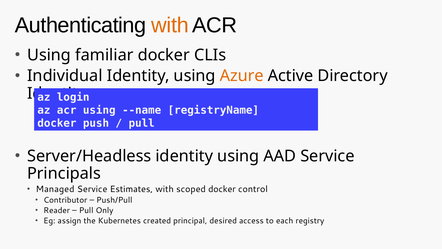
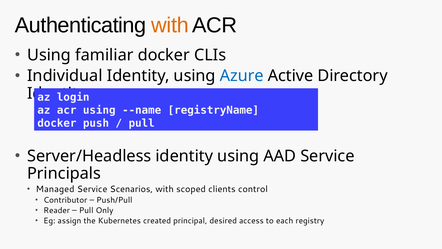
Azure colour: orange -> blue
Estimates: Estimates -> Scenarios
scoped docker: docker -> clients
